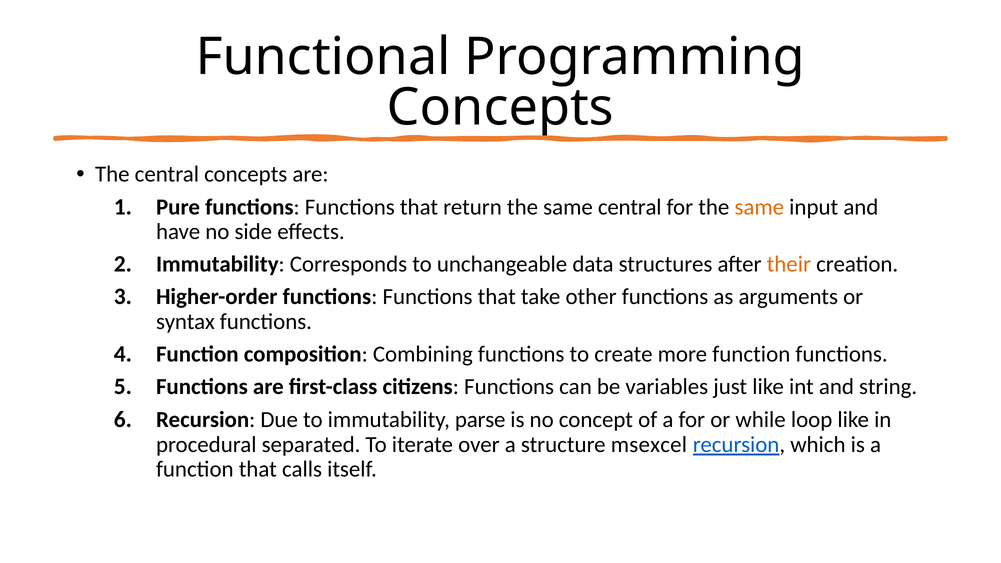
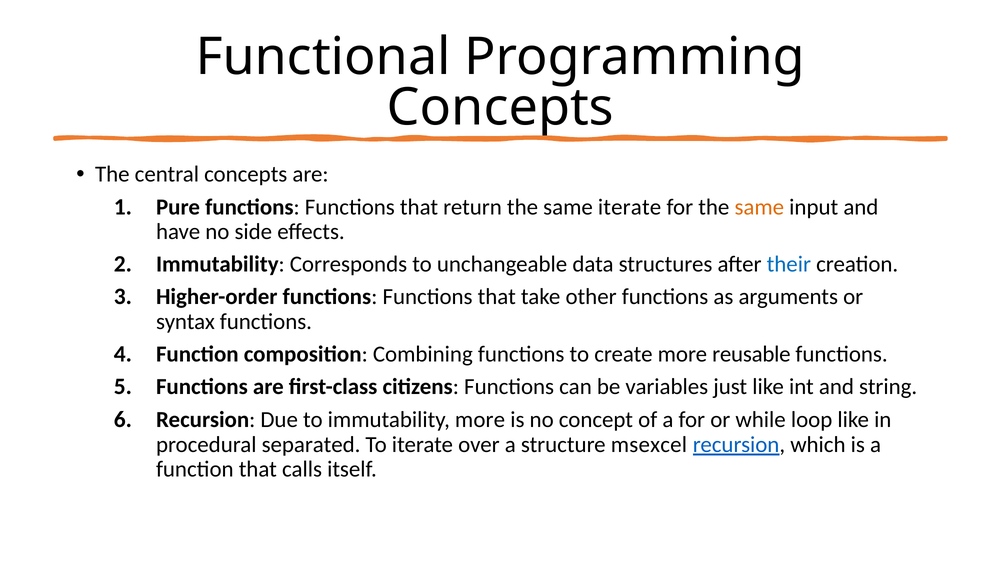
same central: central -> iterate
their colour: orange -> blue
more function: function -> reusable
immutability parse: parse -> more
